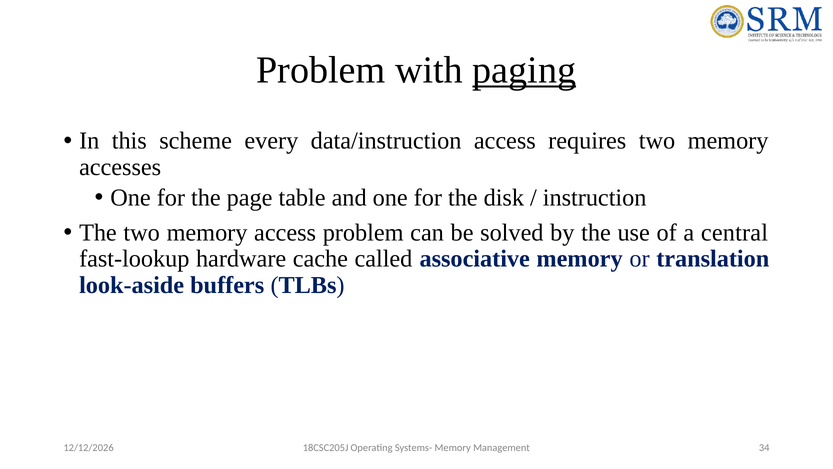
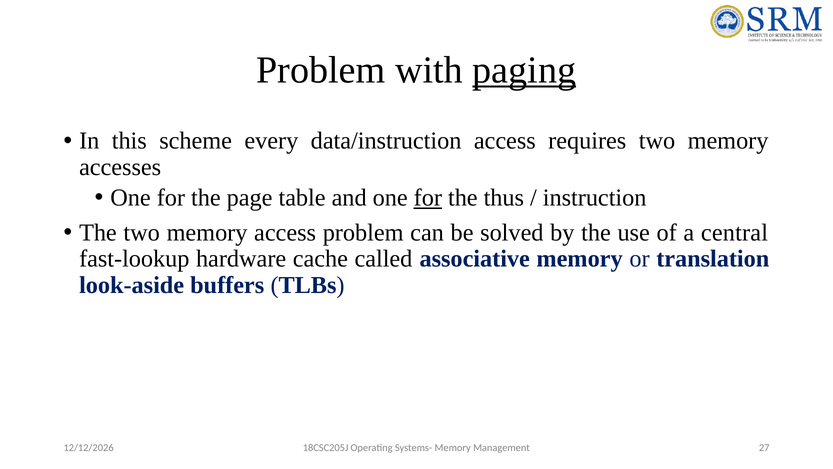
for at (428, 198) underline: none -> present
disk: disk -> thus
34: 34 -> 27
